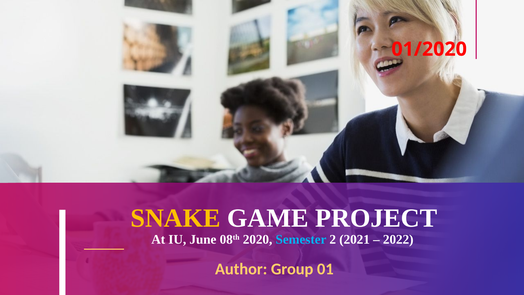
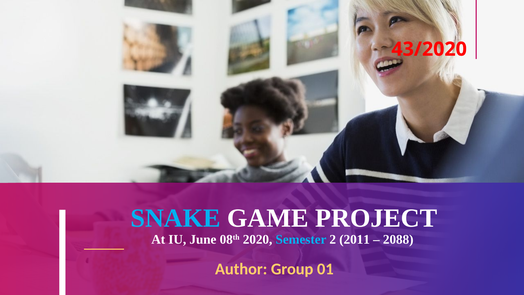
01/2020: 01/2020 -> 43/2020
SNAKE colour: yellow -> light blue
2021: 2021 -> 2011
2022: 2022 -> 2088
